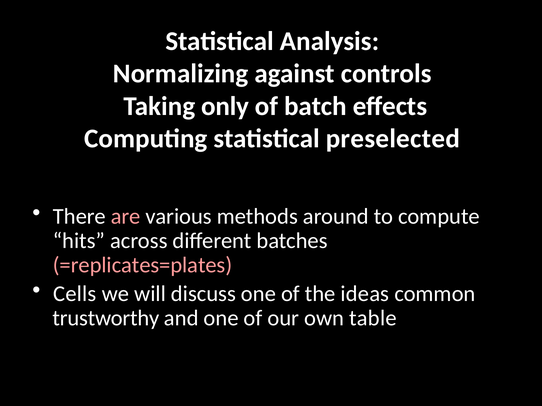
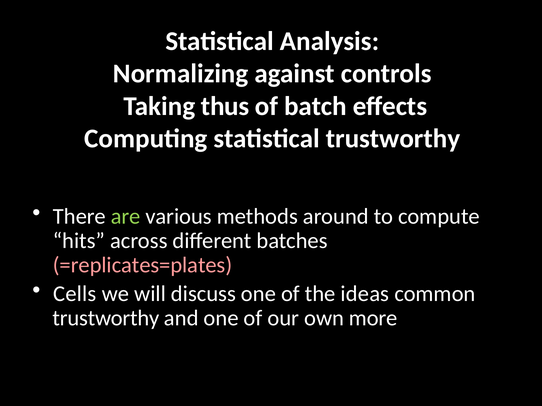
only: only -> thus
statistical preselected: preselected -> trustworthy
are colour: pink -> light green
table: table -> more
